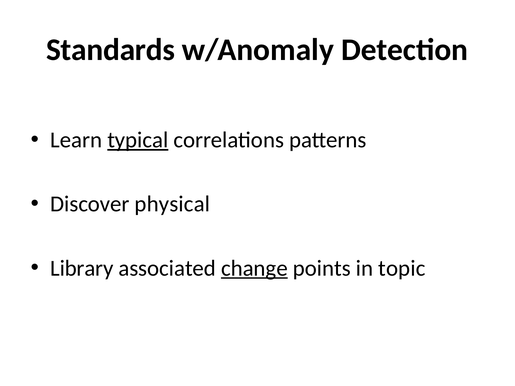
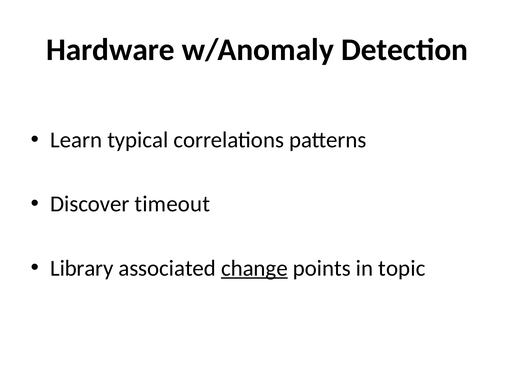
Standards: Standards -> Hardware
typical underline: present -> none
physical: physical -> timeout
